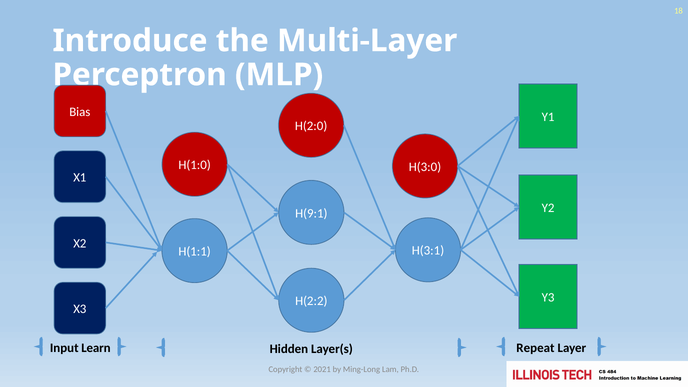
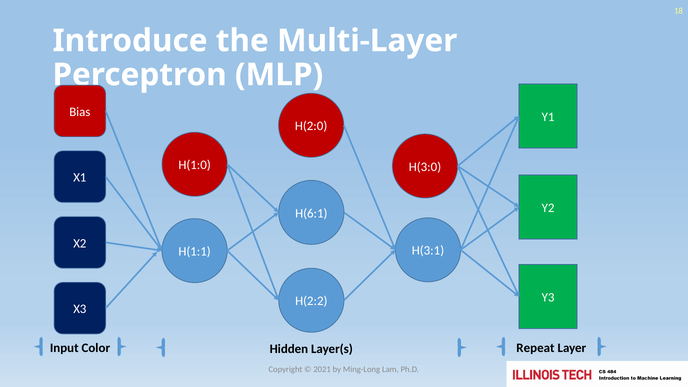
H(9:1: H(9:1 -> H(6:1
Learn: Learn -> Color
